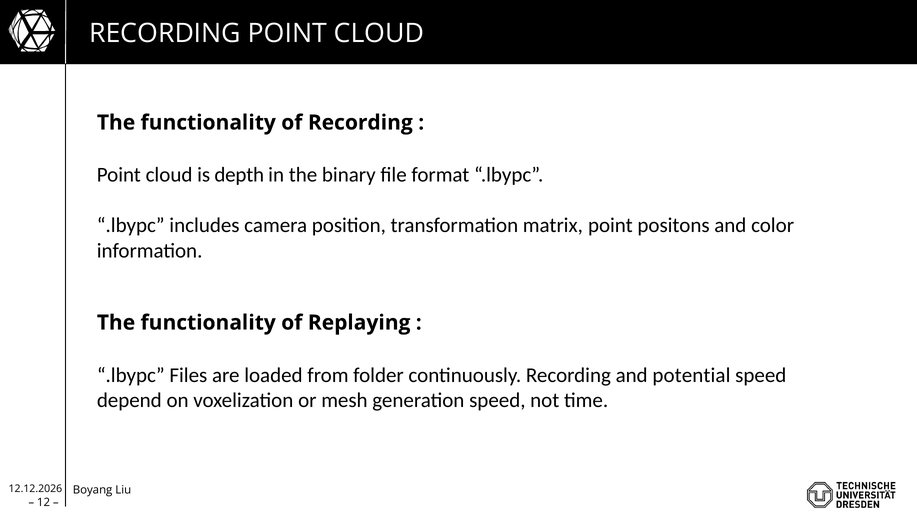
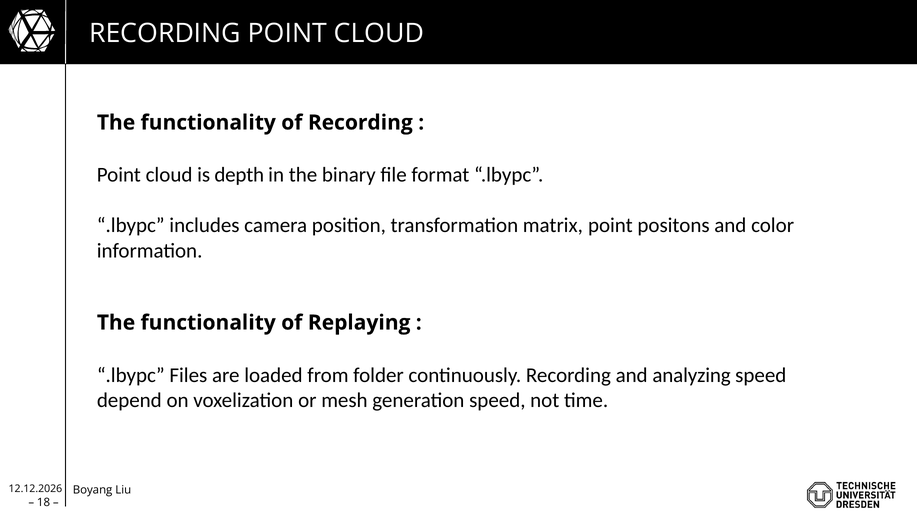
potential: potential -> analyzing
12: 12 -> 18
